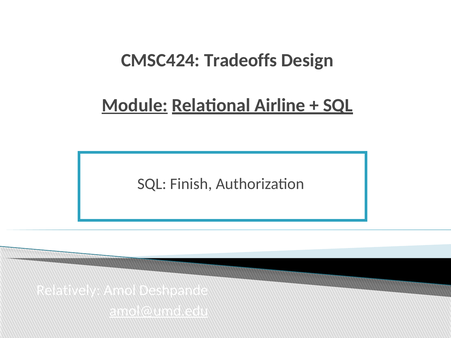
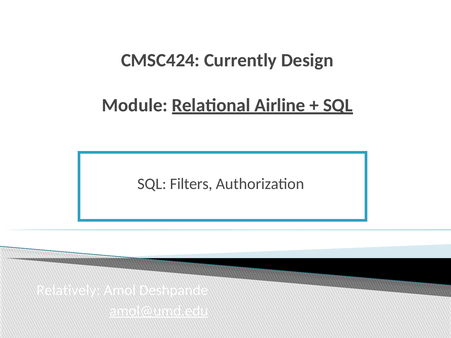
Tradeoffs: Tradeoffs -> Currently
Module underline: present -> none
Finish: Finish -> Filters
